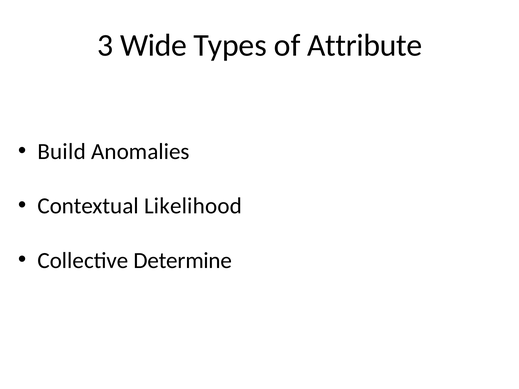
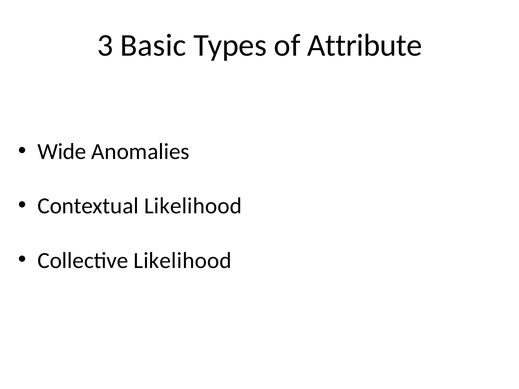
Wide: Wide -> Basic
Build: Build -> Wide
Collective Determine: Determine -> Likelihood
